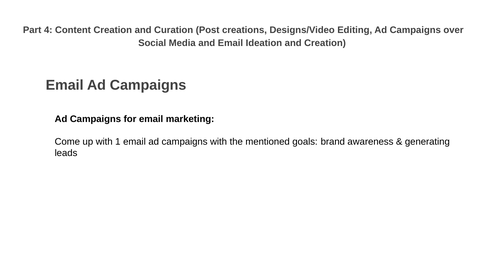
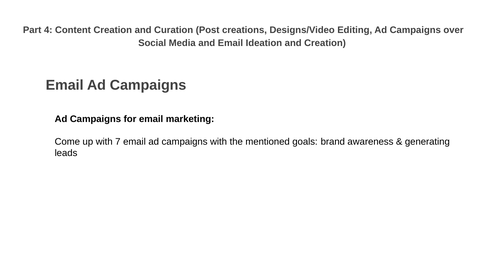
1: 1 -> 7
